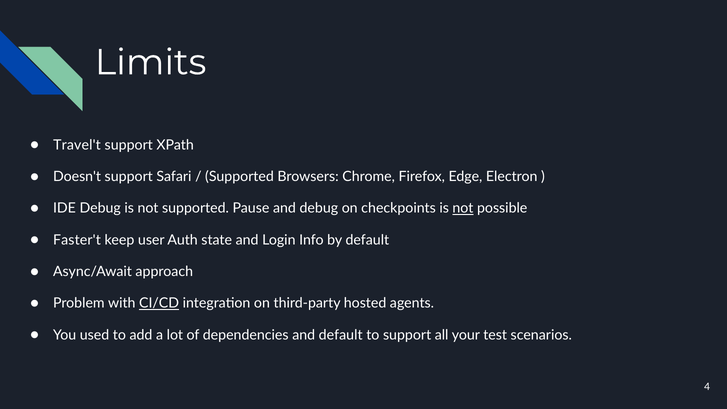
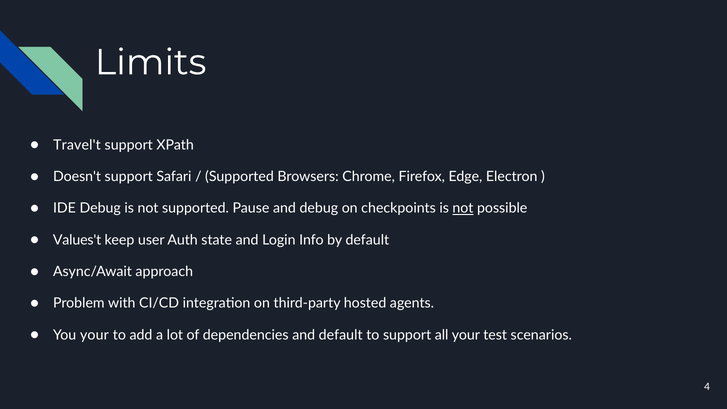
Faster't: Faster't -> Values't
CI/CD underline: present -> none
You used: used -> your
